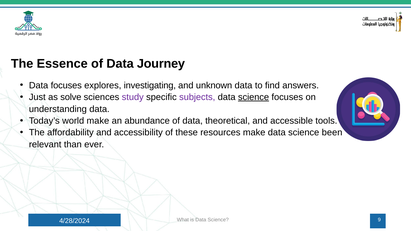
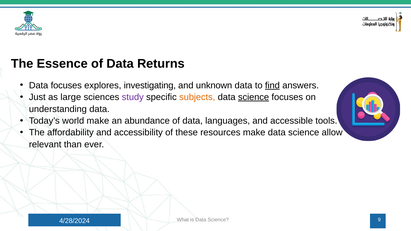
Journey: Journey -> Returns
find underline: none -> present
solve: solve -> large
subjects colour: purple -> orange
theoretical: theoretical -> languages
been: been -> allow
